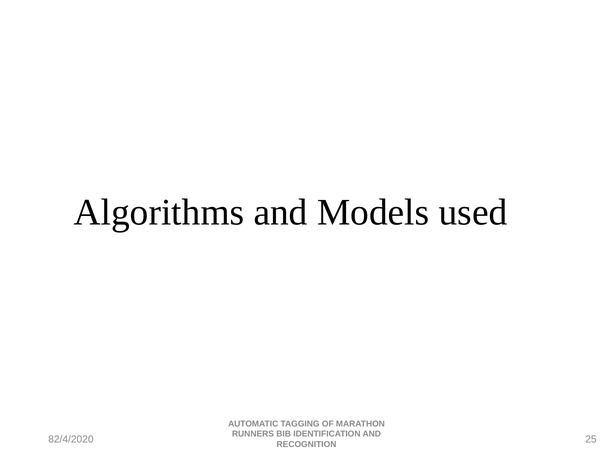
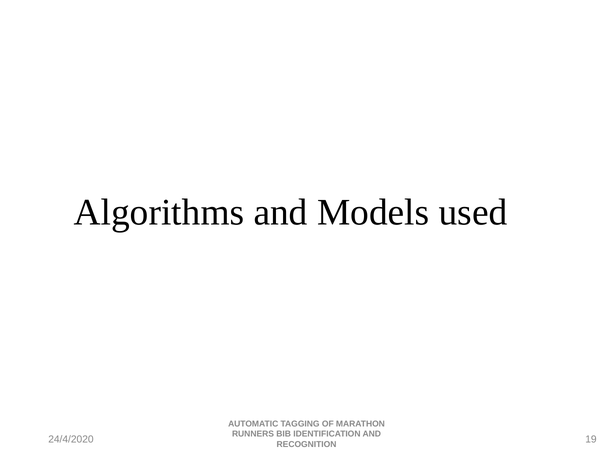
82/4/2020: 82/4/2020 -> 24/4/2020
25: 25 -> 19
